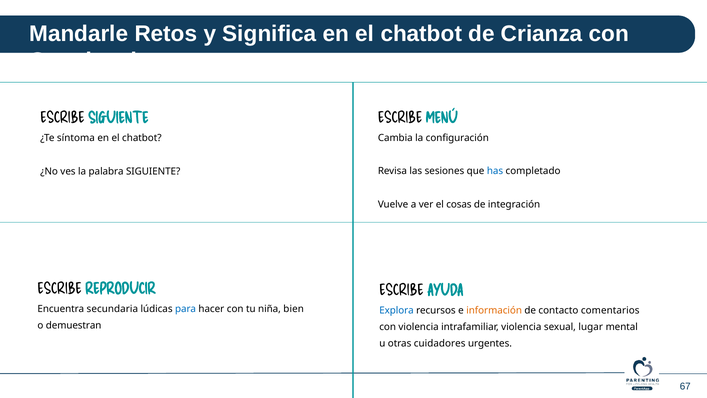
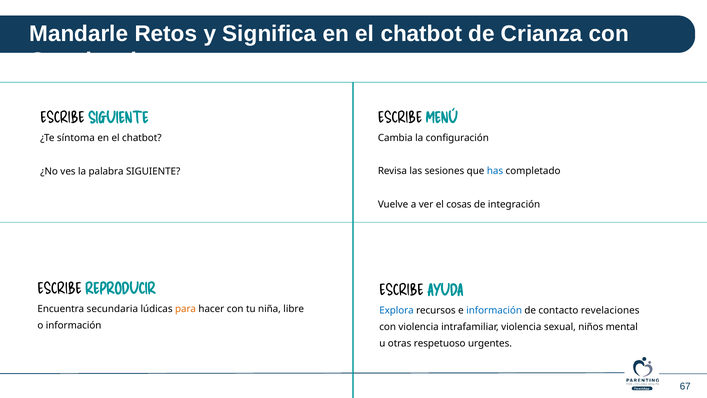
para colour: blue -> orange
bien: bien -> libre
información at (494, 310) colour: orange -> blue
comentarios: comentarios -> revelaciones
o demuestran: demuestran -> información
lugar: lugar -> niños
cuidadores: cuidadores -> respetuoso
